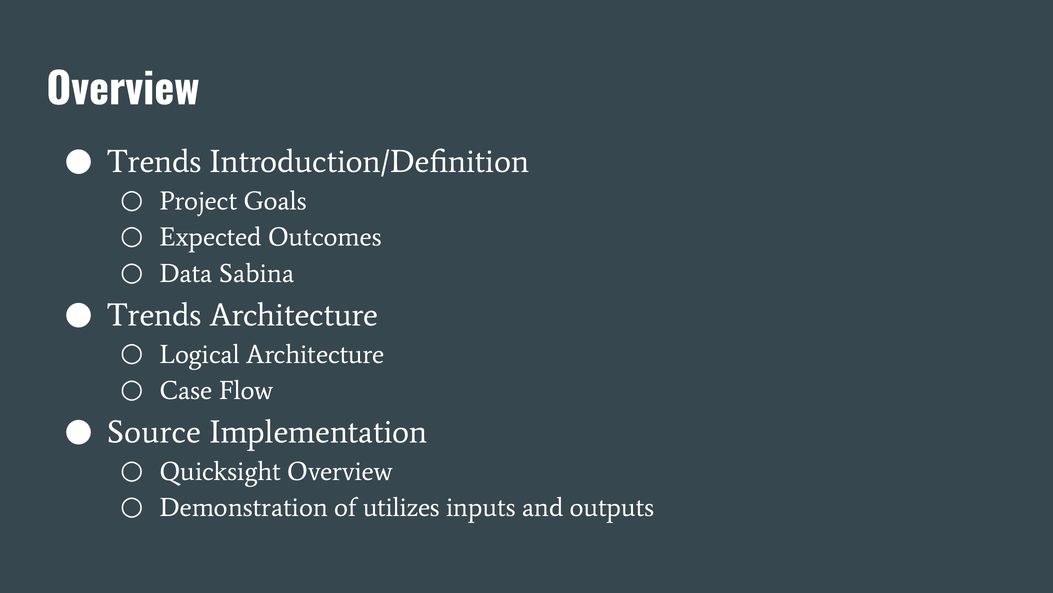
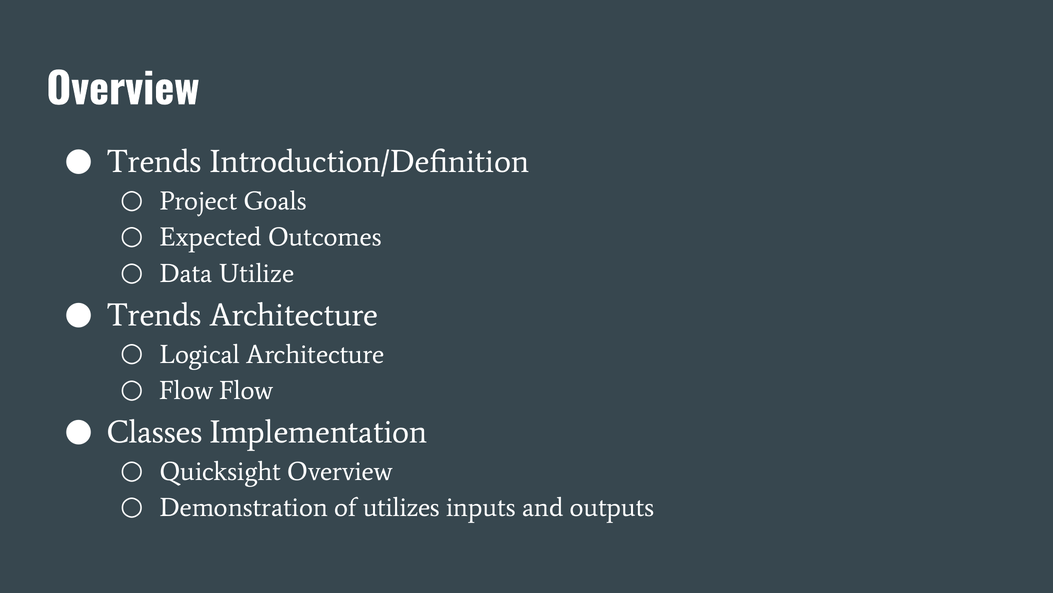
Sabina: Sabina -> Utilize
Case at (186, 390): Case -> Flow
Source: Source -> Classes
